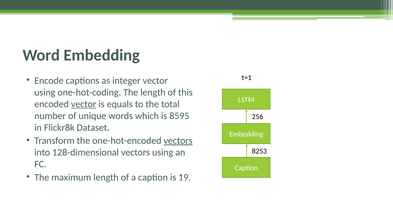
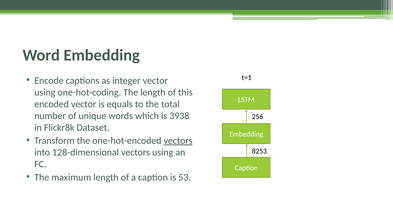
vector at (84, 104) underline: present -> none
8595: 8595 -> 3938
19: 19 -> 53
